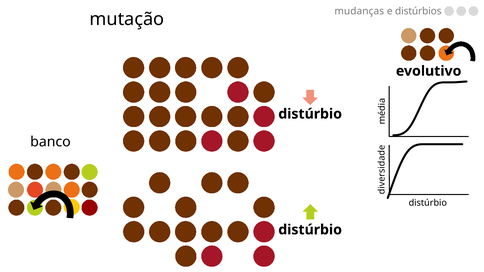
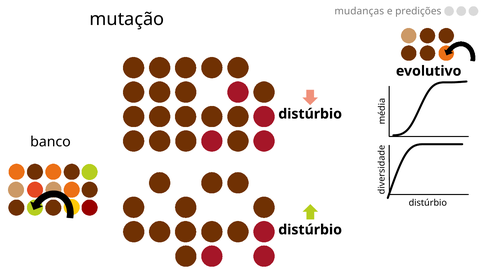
distúrbios: distúrbios -> predições
